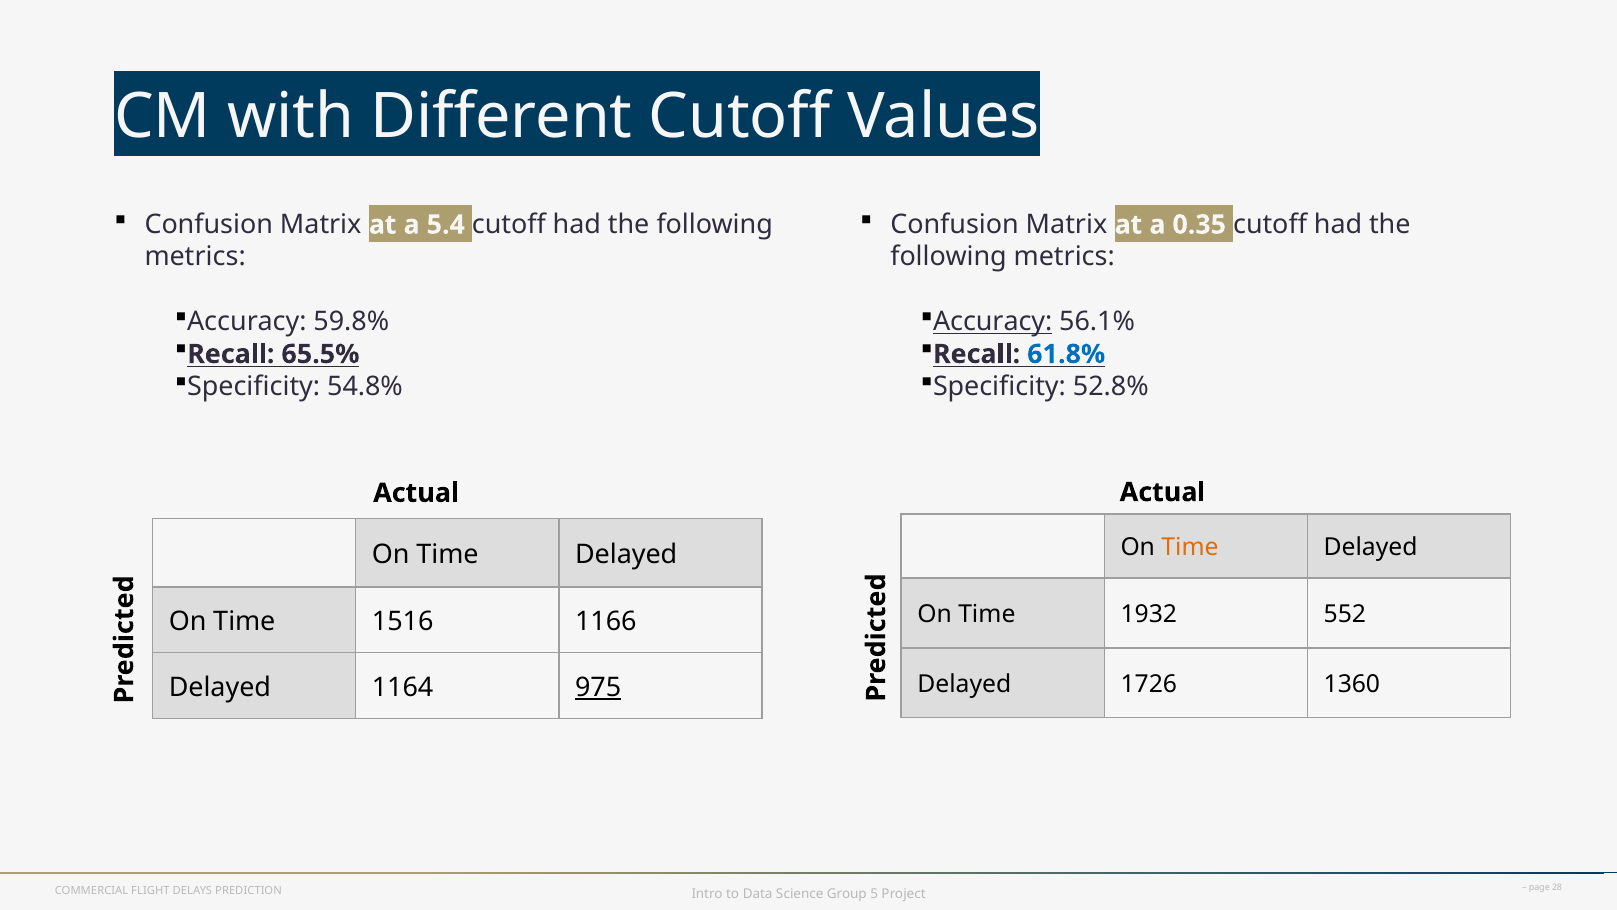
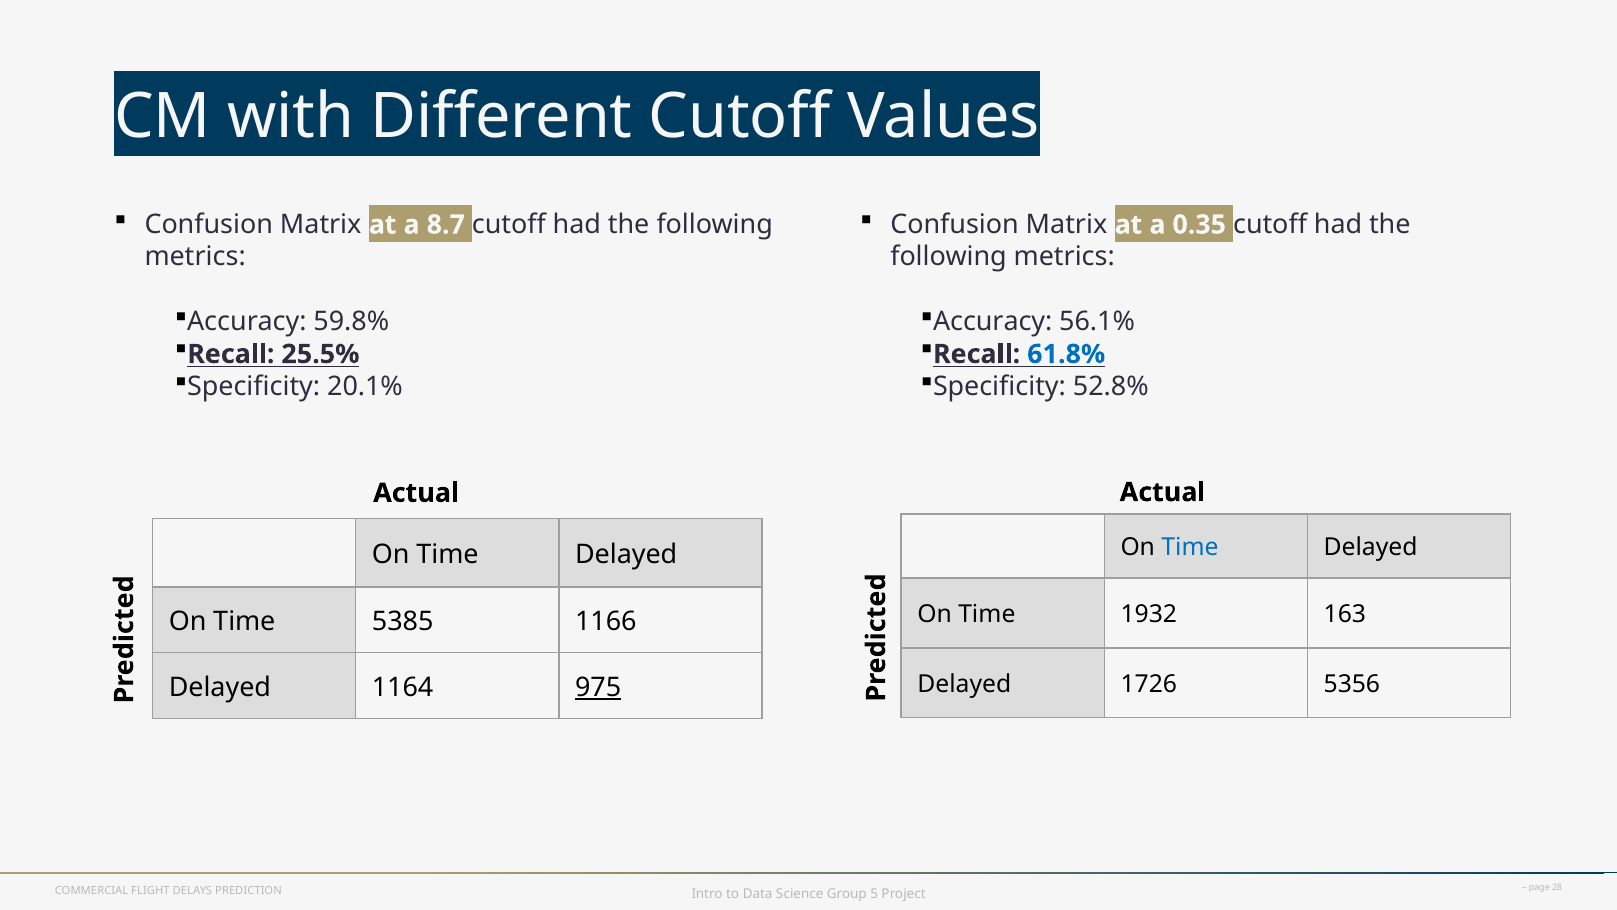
5.4: 5.4 -> 8.7
Accuracy at (993, 322) underline: present -> none
65.5%: 65.5% -> 25.5%
54.8%: 54.8% -> 20.1%
Time at (1190, 547) colour: orange -> blue
552: 552 -> 163
1516: 1516 -> 5385
1360: 1360 -> 5356
